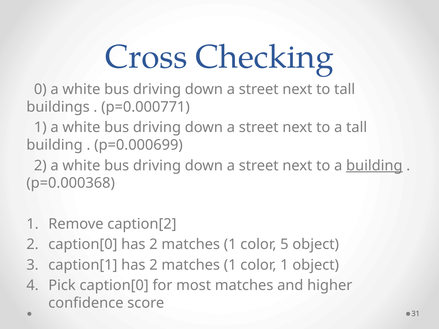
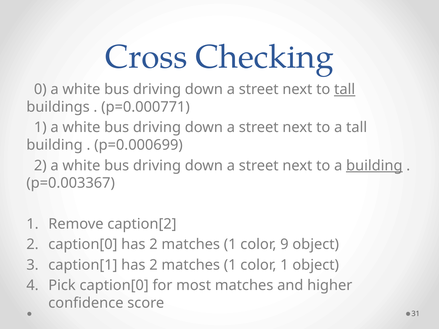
tall at (345, 90) underline: none -> present
p=0.000368: p=0.000368 -> p=0.003367
5: 5 -> 9
